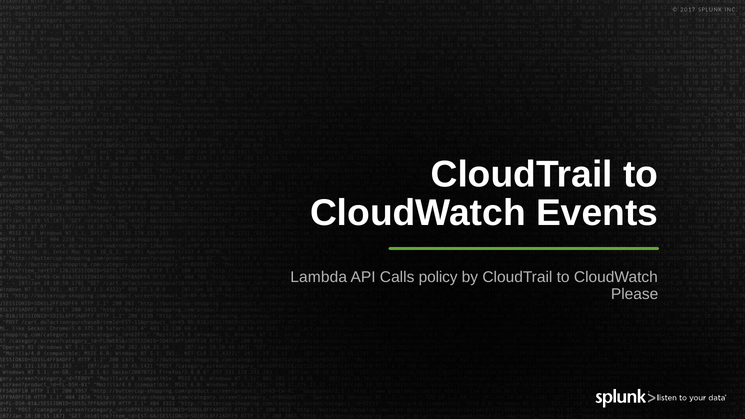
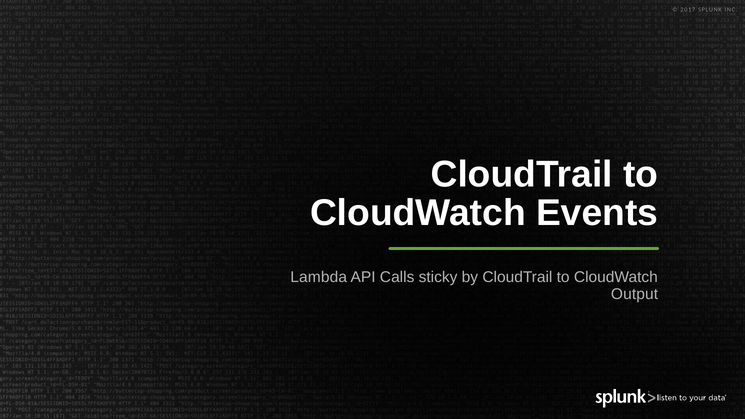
policy: policy -> sticky
Please: Please -> Output
